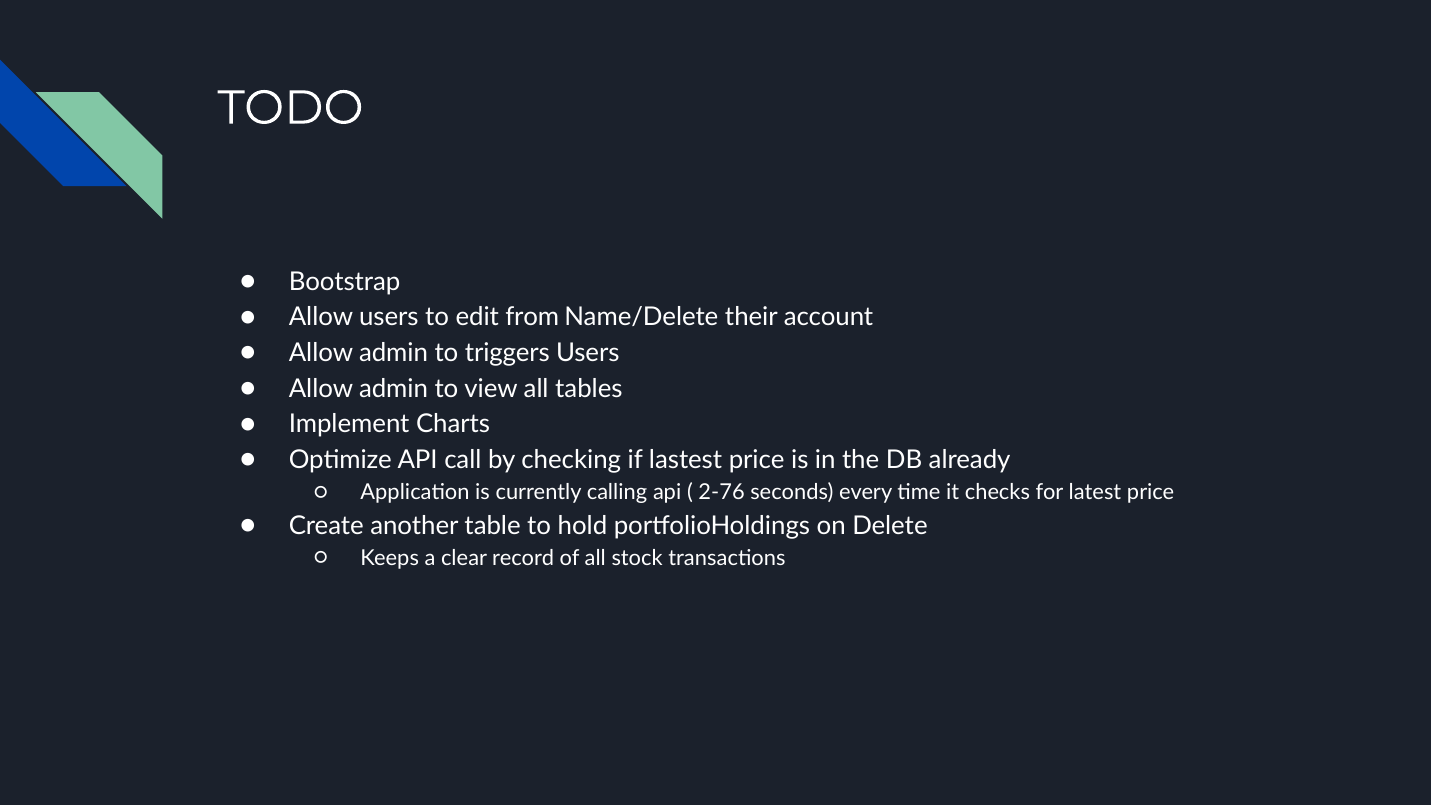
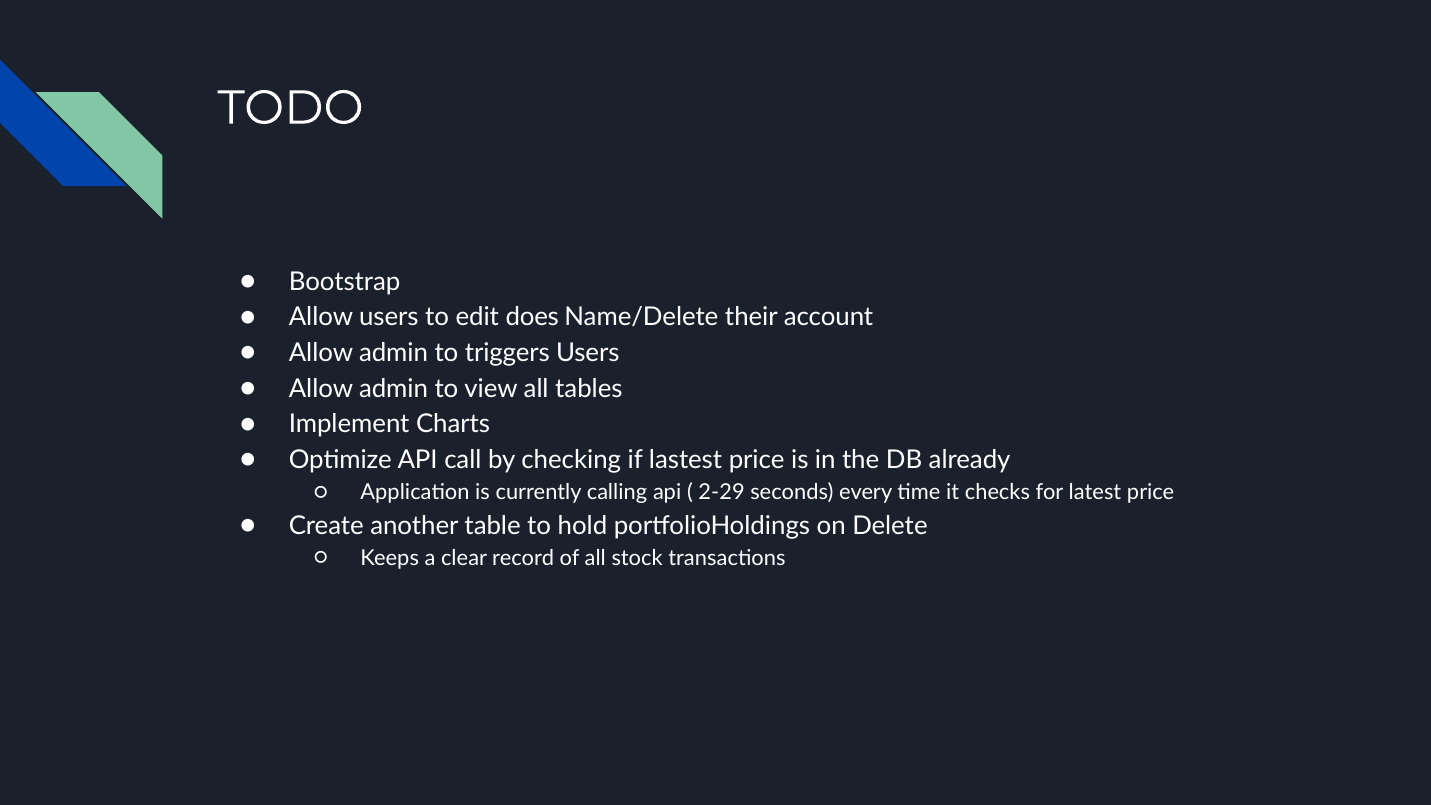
from: from -> does
2-76: 2-76 -> 2-29
